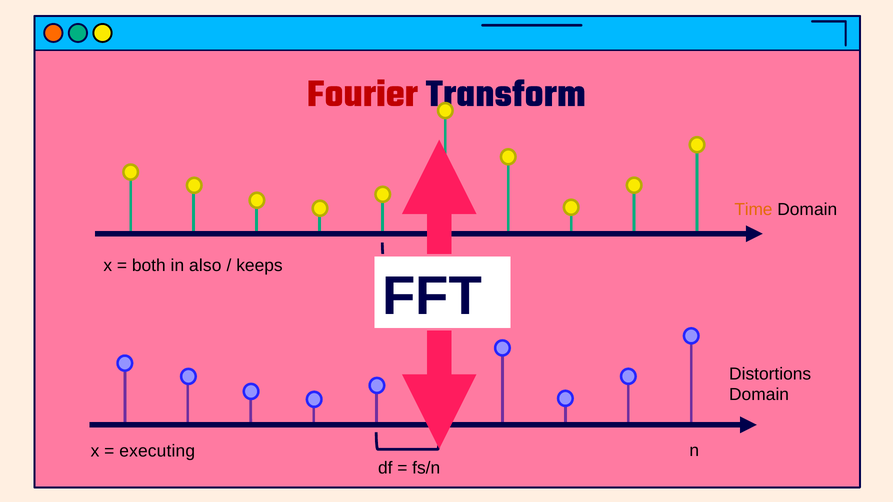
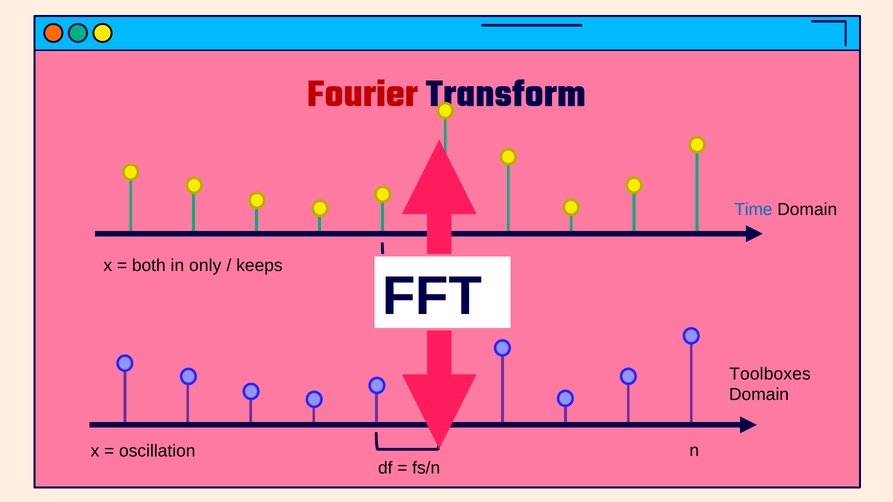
Time colour: orange -> blue
also: also -> only
Distortions: Distortions -> Toolboxes
executing: executing -> oscillation
